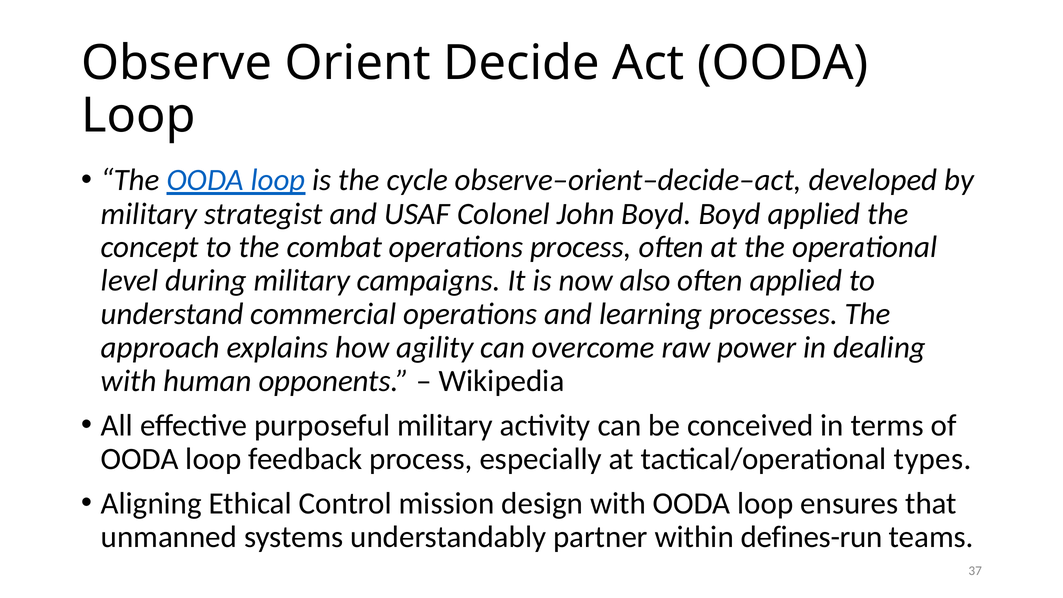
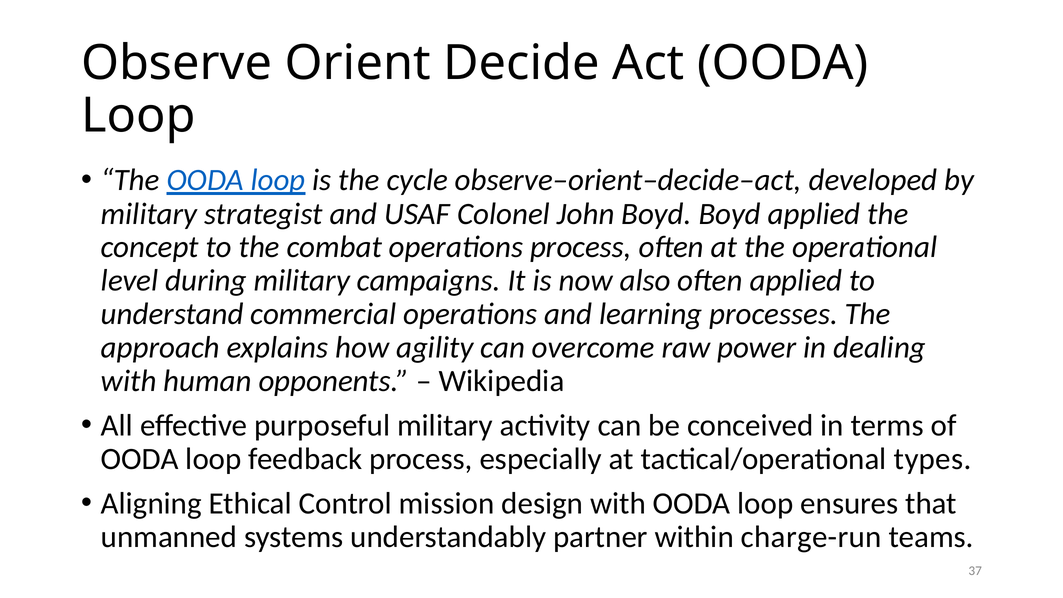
defines-run: defines-run -> charge-run
